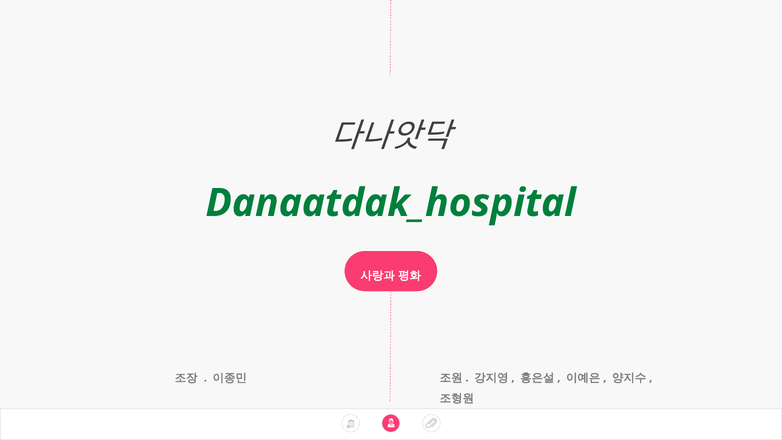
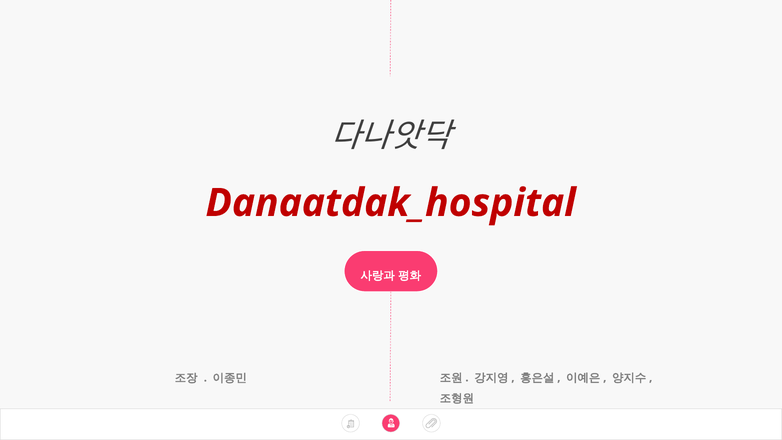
Danaatdak_hospital colour: green -> red
